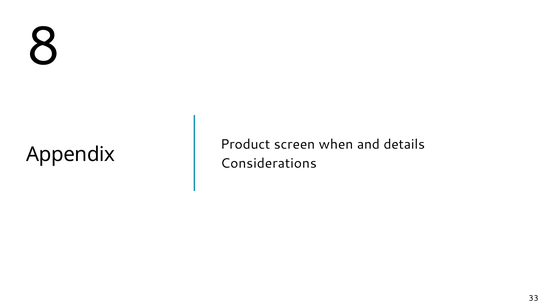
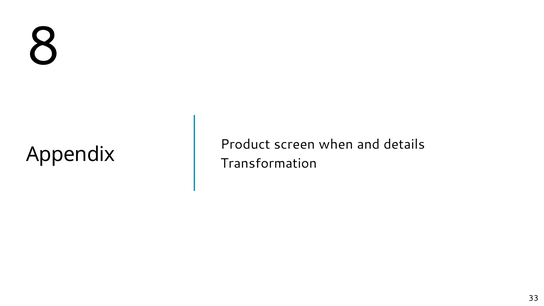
Considerations: Considerations -> Transformation
